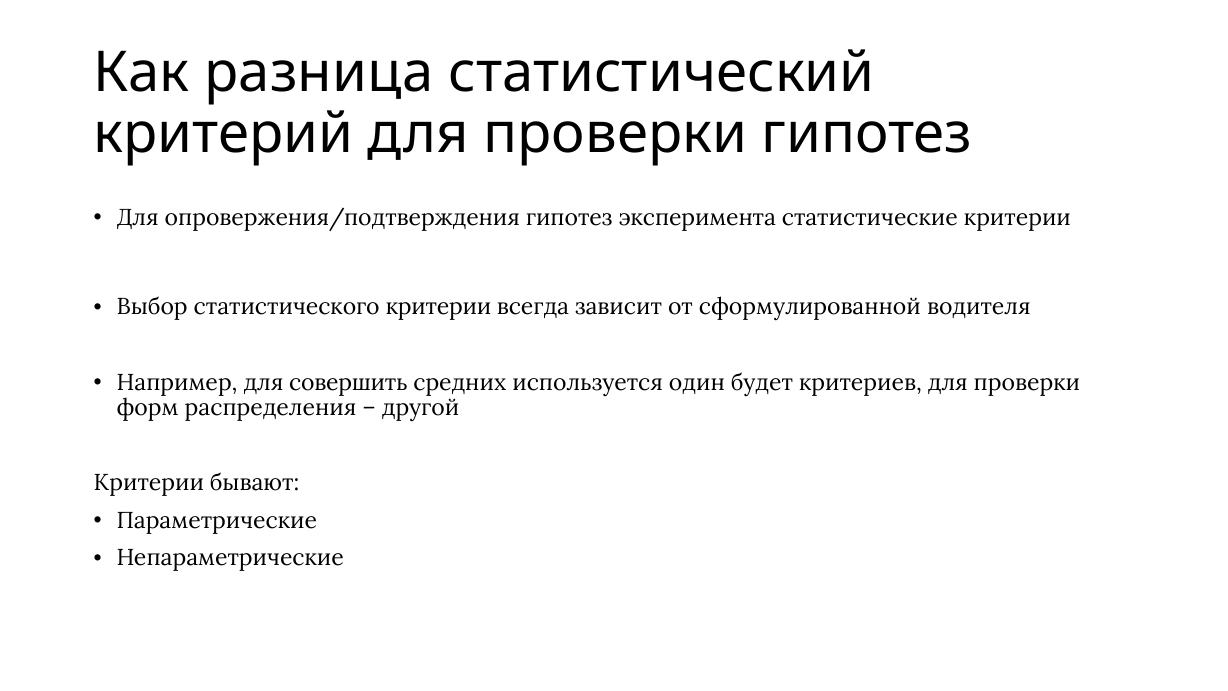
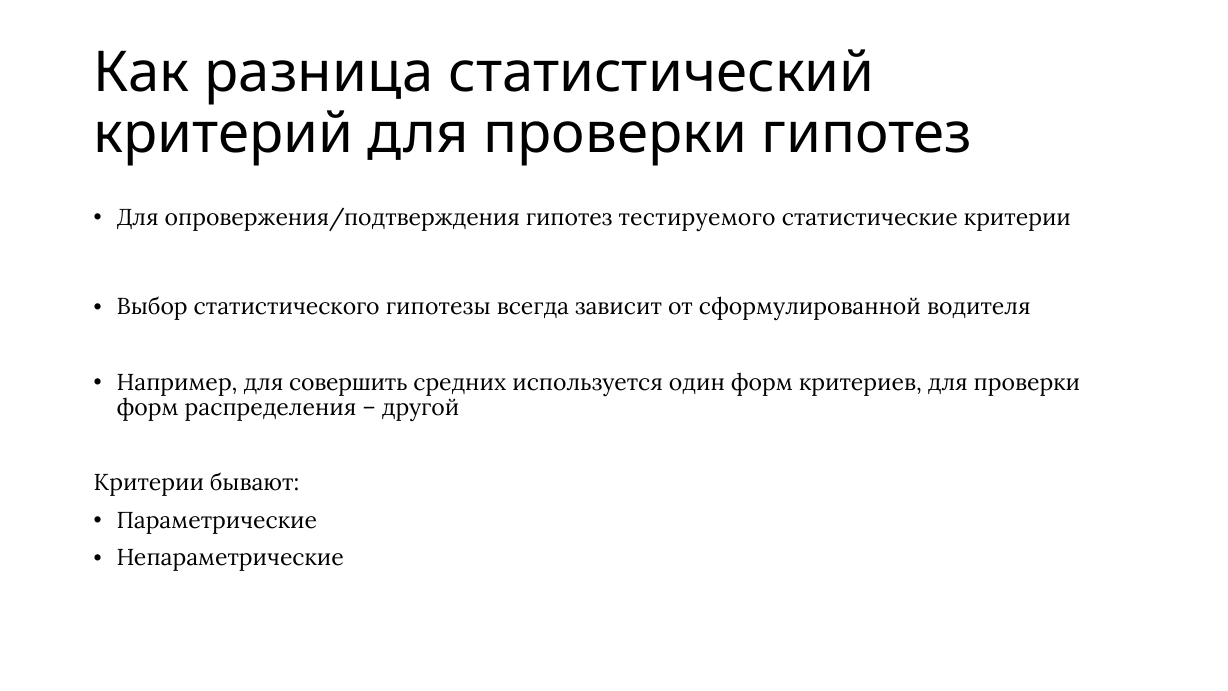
эксперимента: эксперимента -> тестируемого
статистического критерии: критерии -> гипотезы
один будет: будет -> форм
